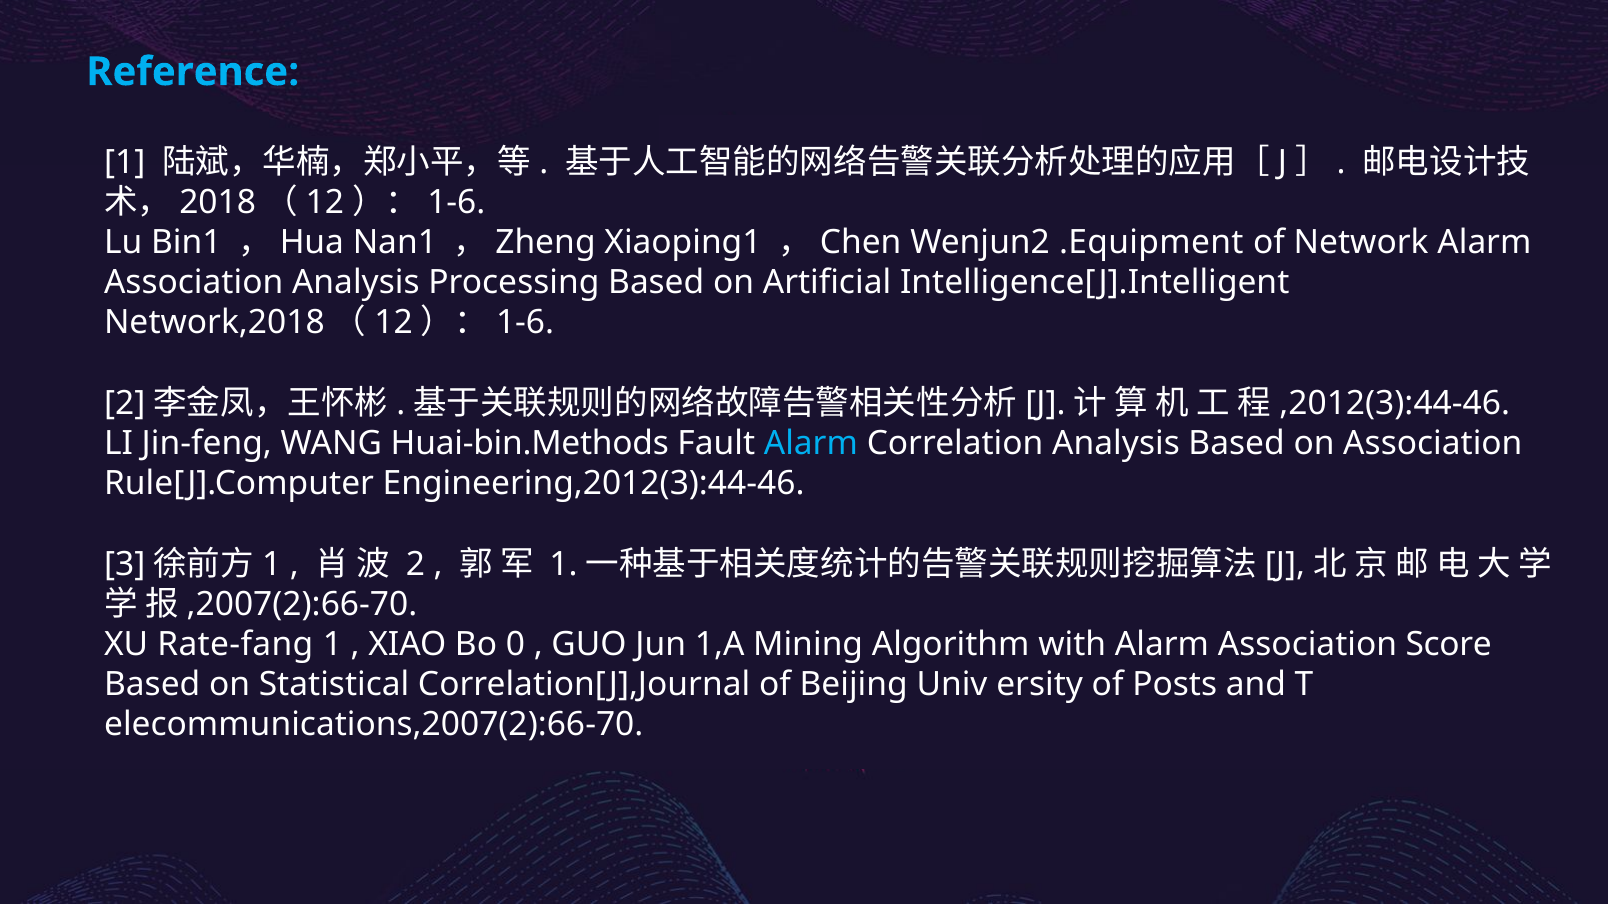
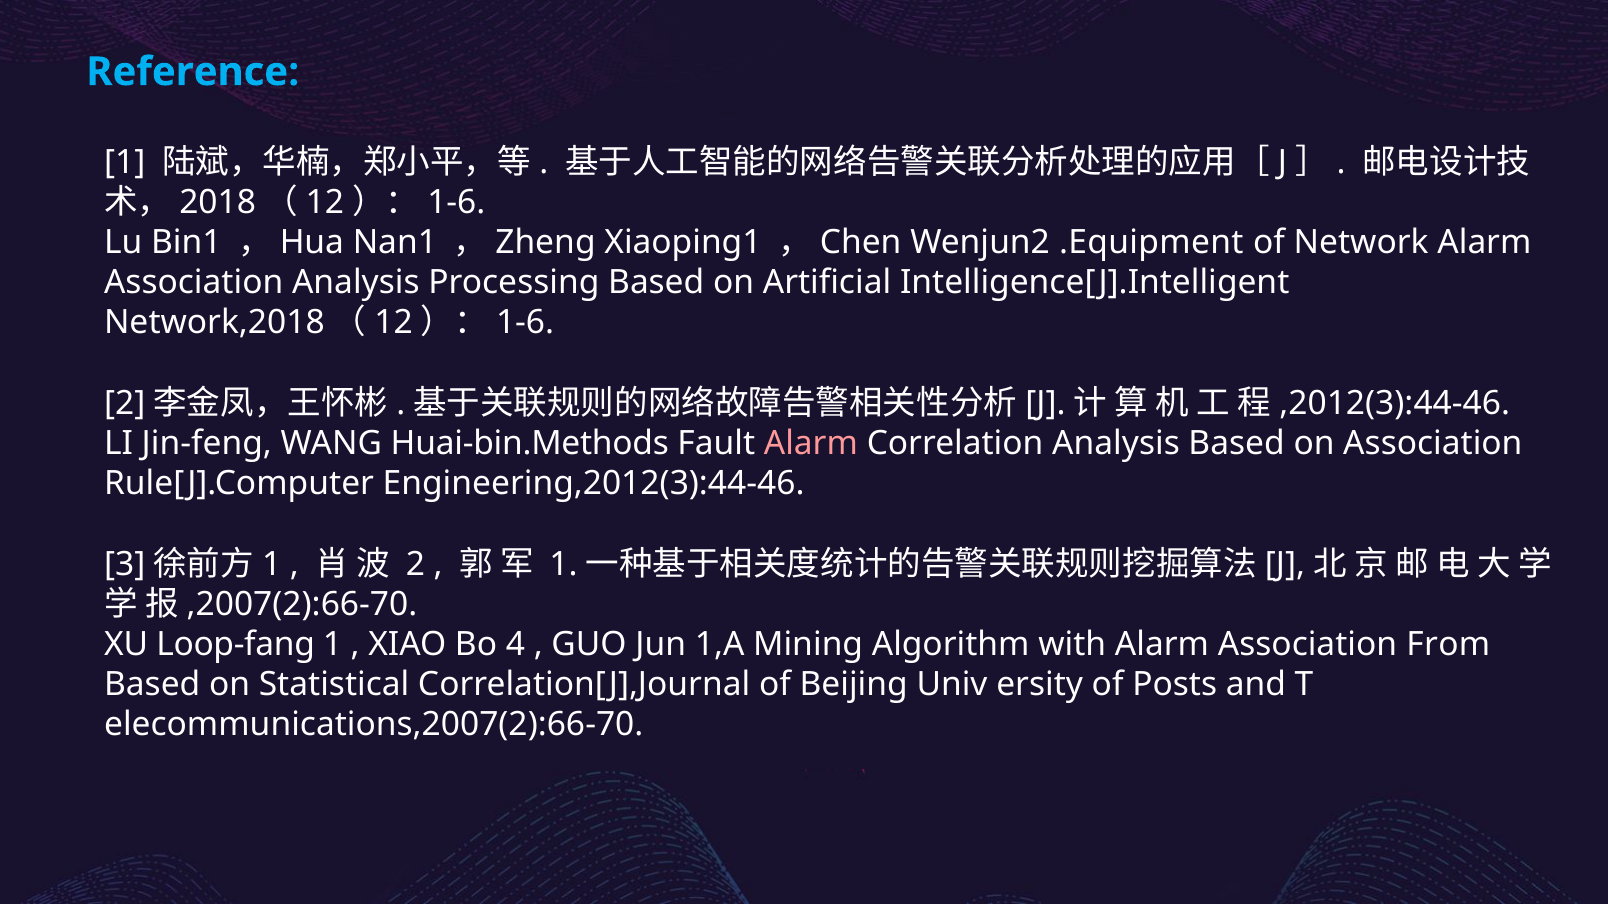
Alarm at (811, 444) colour: light blue -> pink
Rate-fang: Rate-fang -> Loop-fang
0: 0 -> 4
Score: Score -> From
